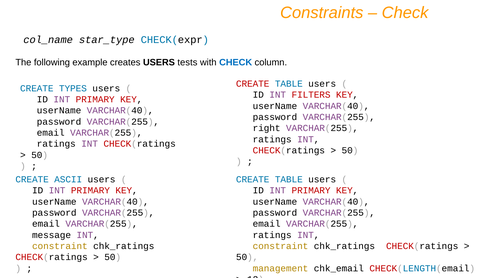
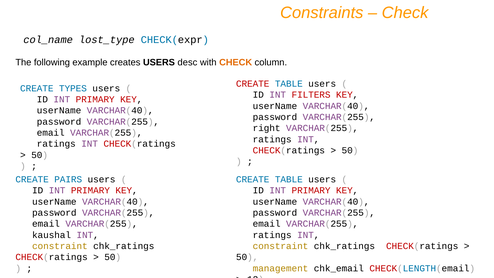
star_type: star_type -> lost_type
tests: tests -> desc
CHECK at (236, 62) colour: blue -> orange
ASCII: ASCII -> PAIRS
message: message -> kaushal
